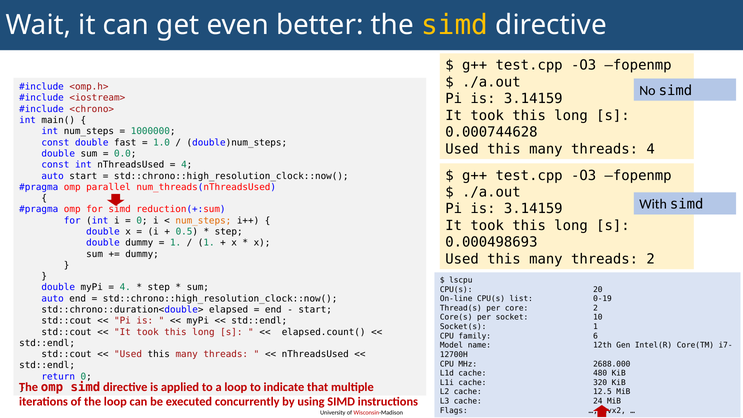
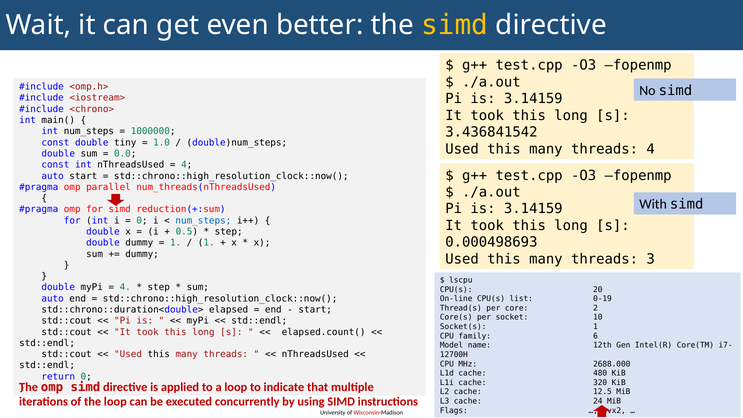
0.000744628: 0.000744628 -> 3.436841542
fast: fast -> tiny
num_steps at (203, 220) colour: orange -> blue
threads 2: 2 -> 3
